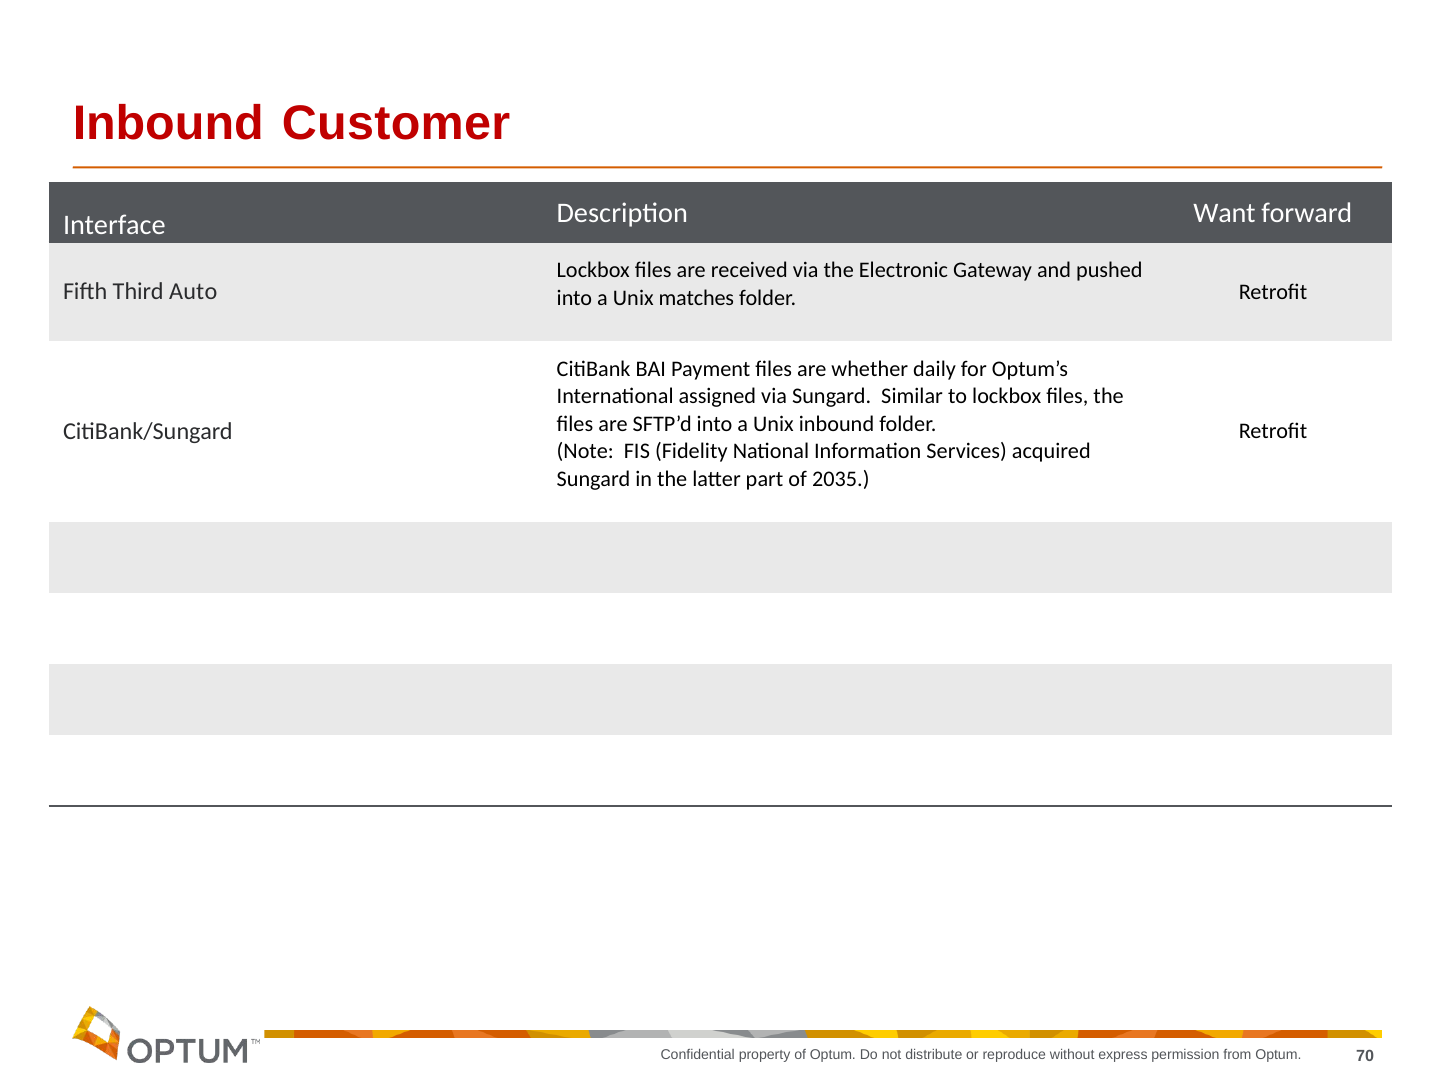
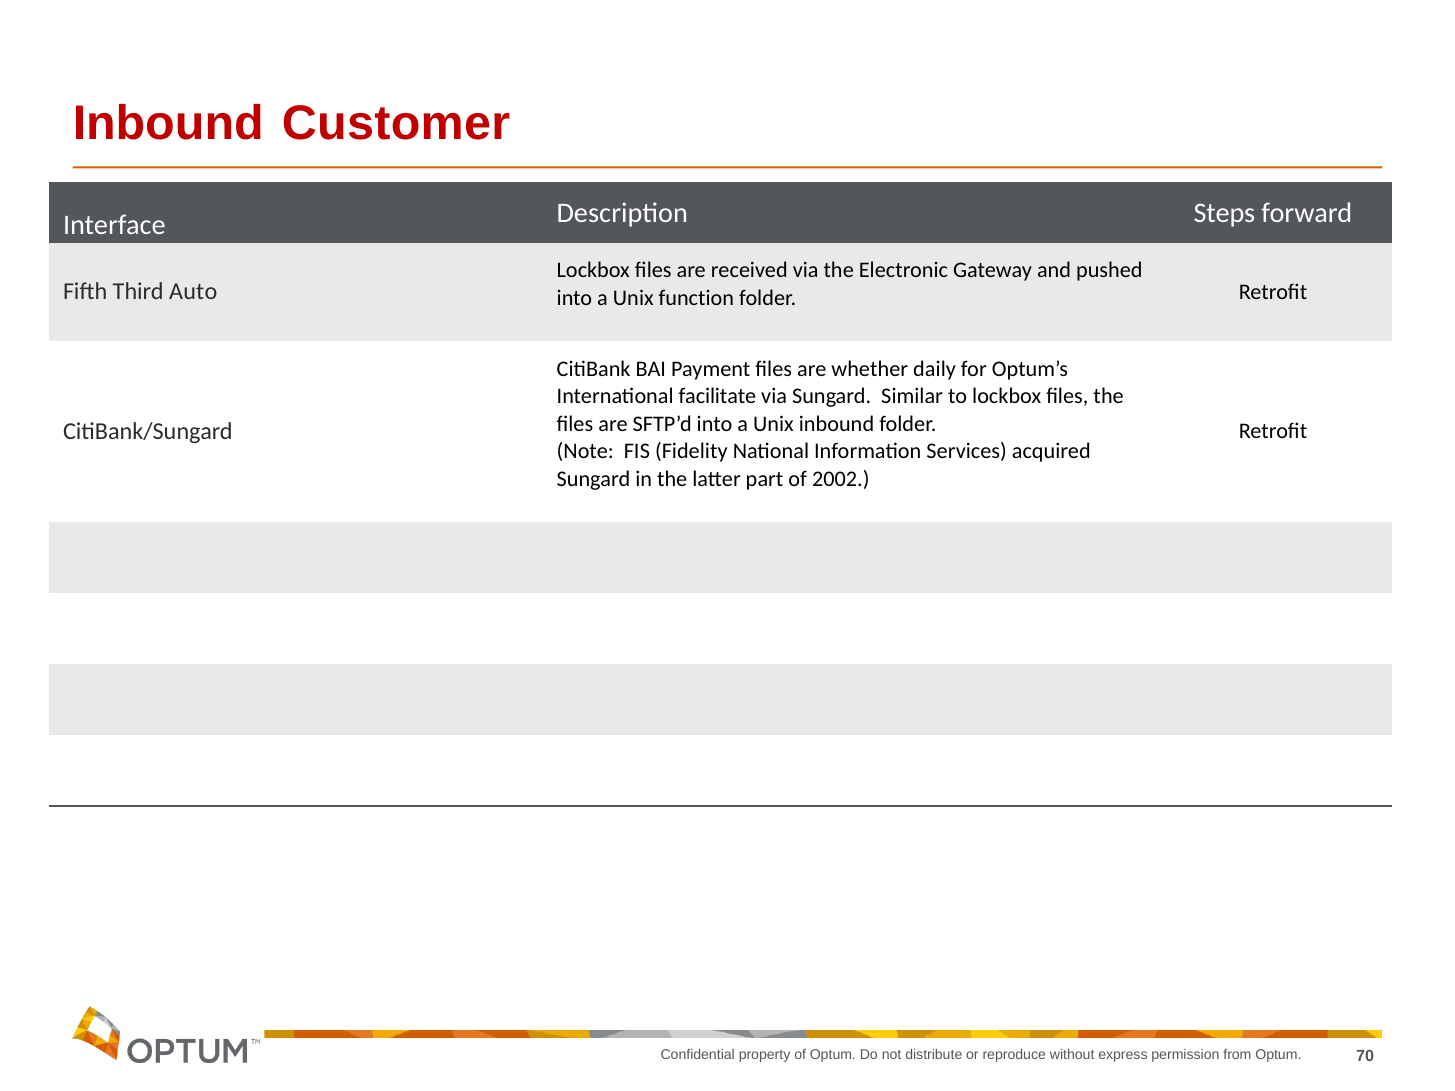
Want: Want -> Steps
matches: matches -> function
assigned: assigned -> facilitate
2035: 2035 -> 2002
